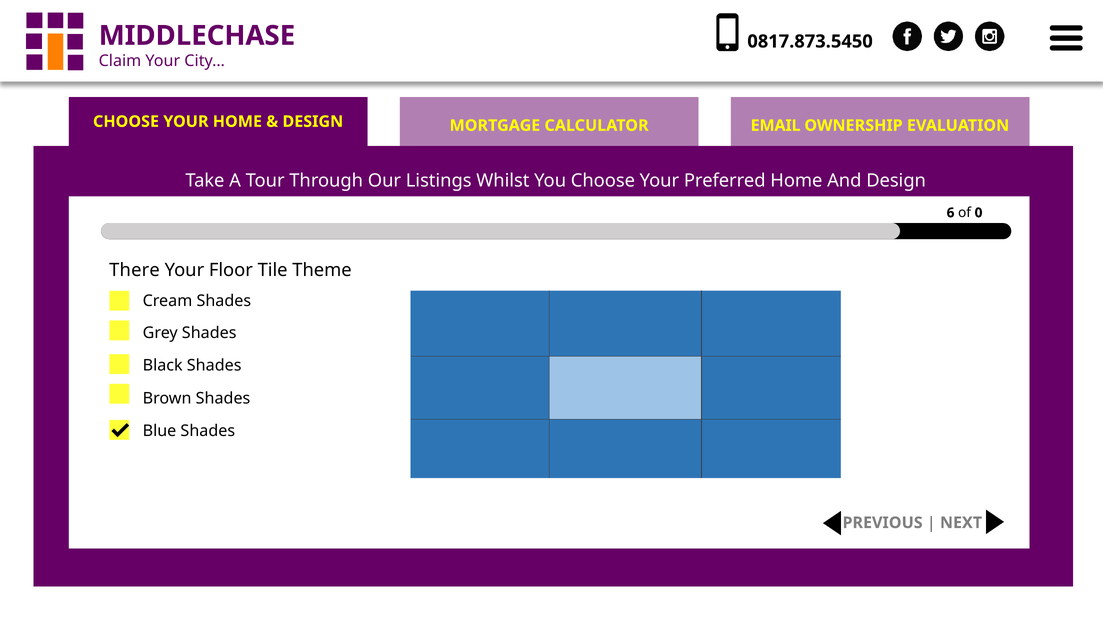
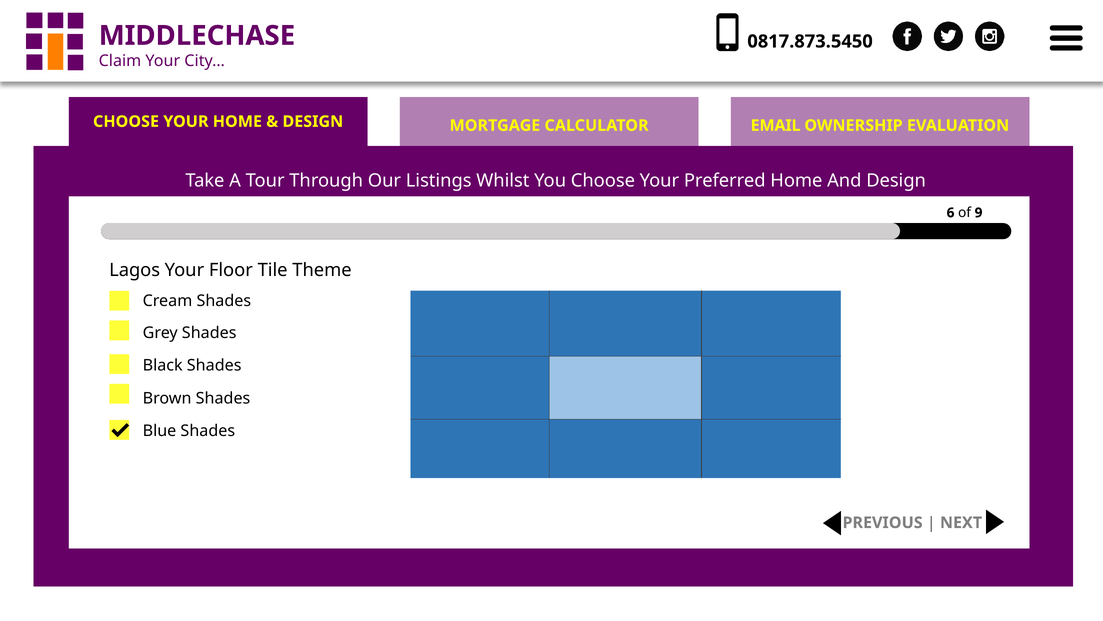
0: 0 -> 9
There: There -> Lagos
